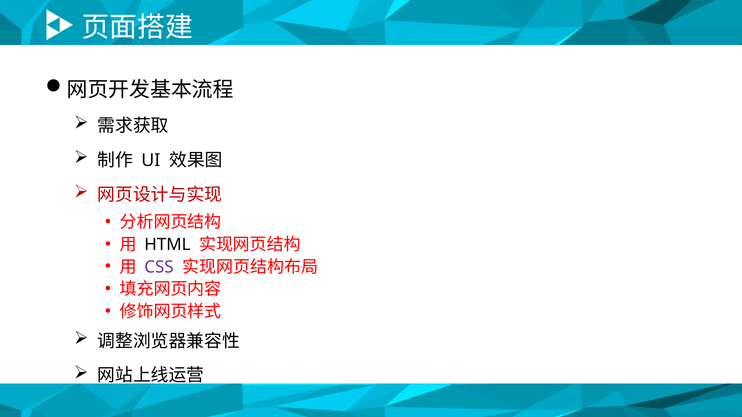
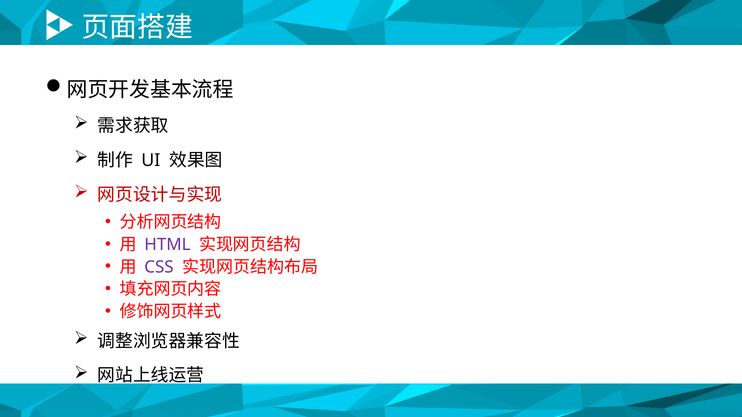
HTML colour: black -> purple
